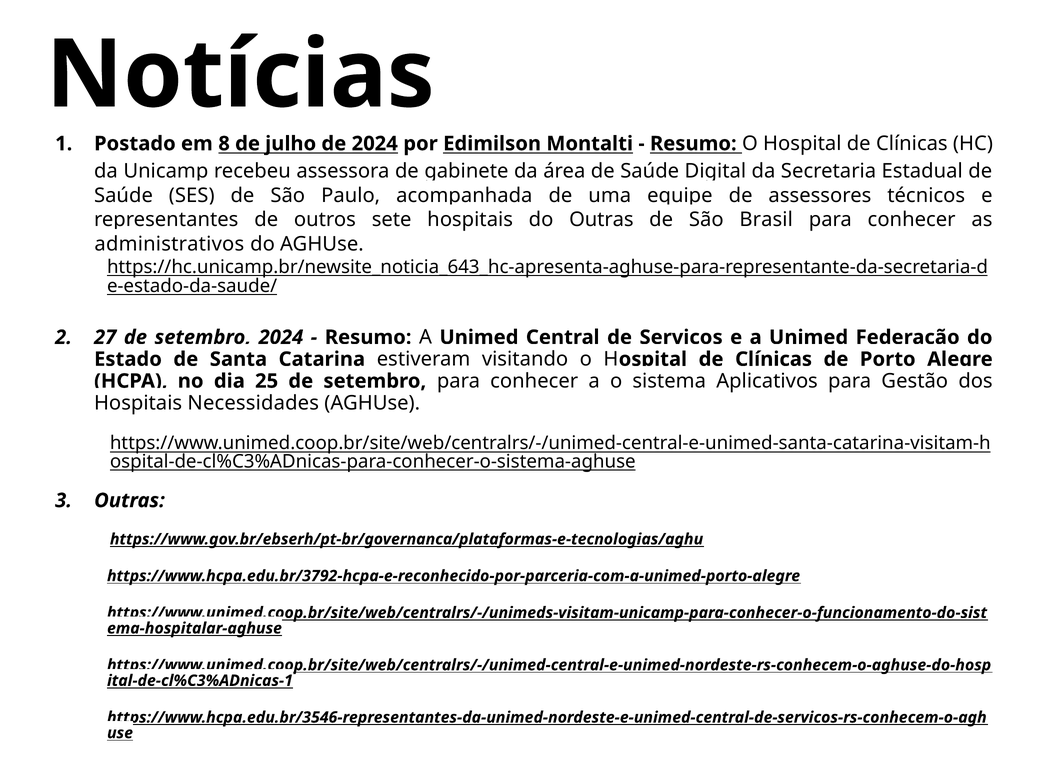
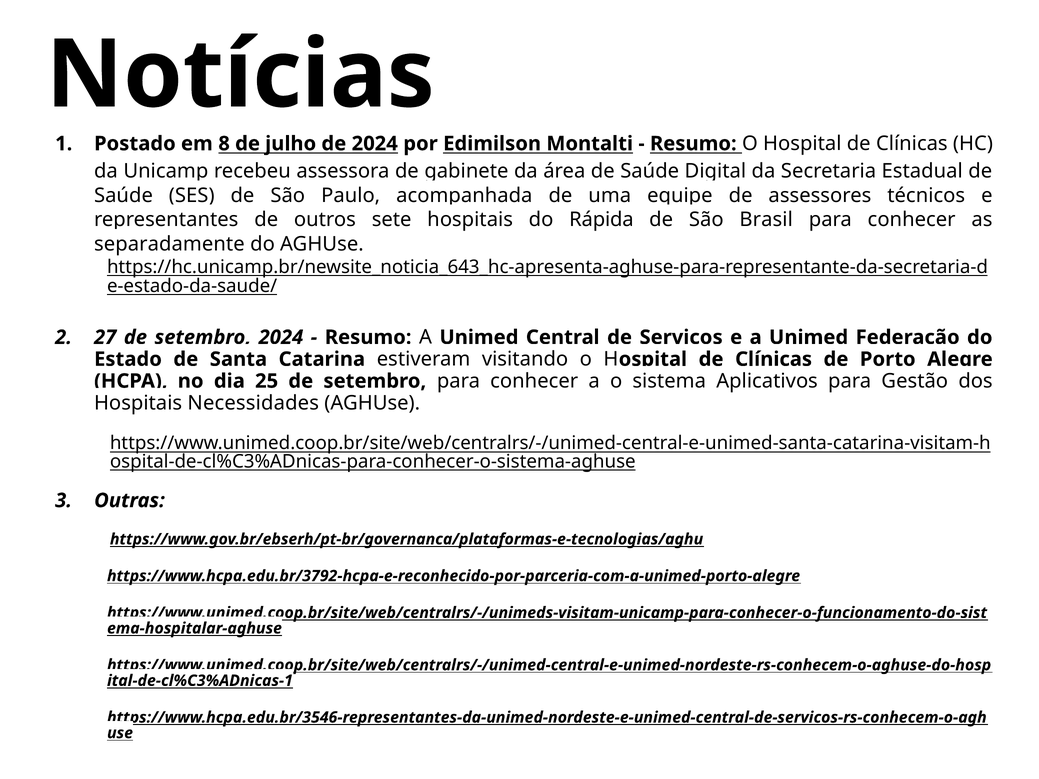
do Outras: Outras -> Rápida
administrativos: administrativos -> separadamente
